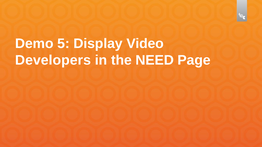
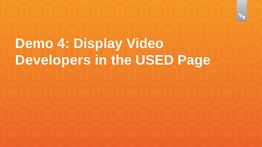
5: 5 -> 4
NEED: NEED -> USED
